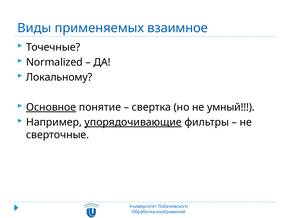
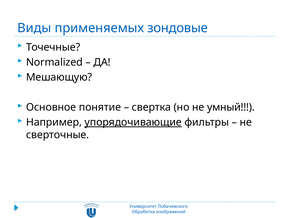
взаимное: взаимное -> зондовые
Локальному: Локальному -> Мешающую
Основное underline: present -> none
